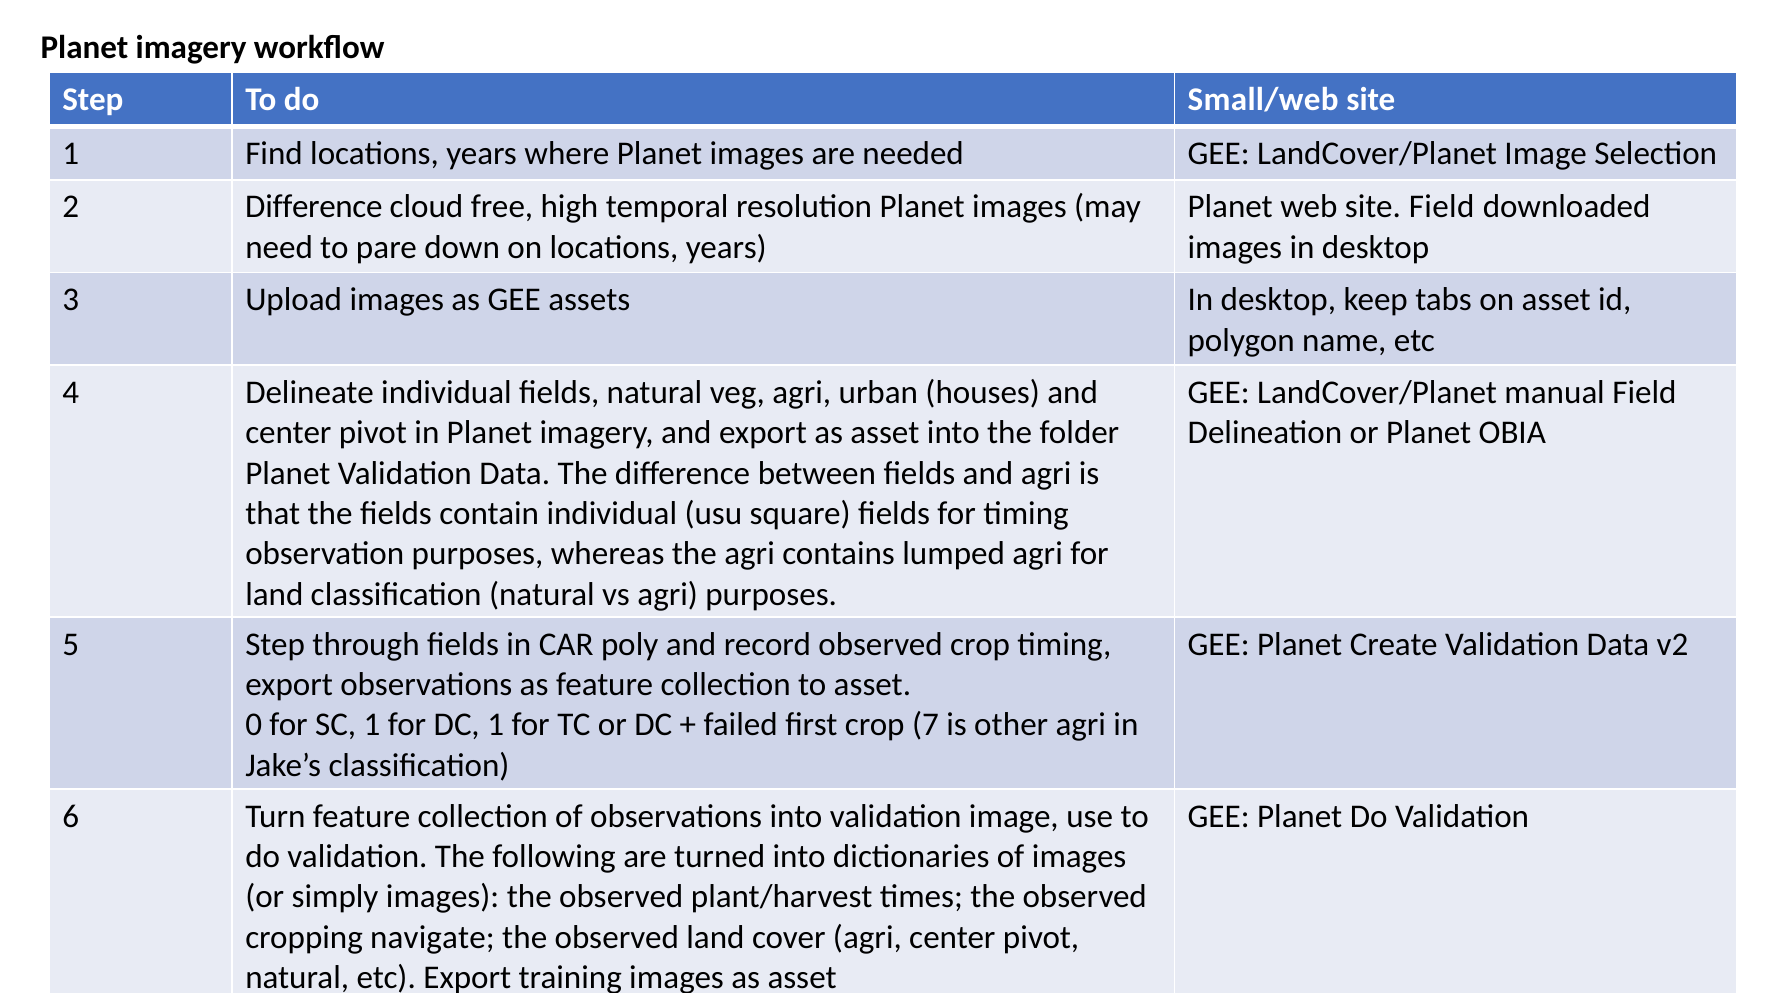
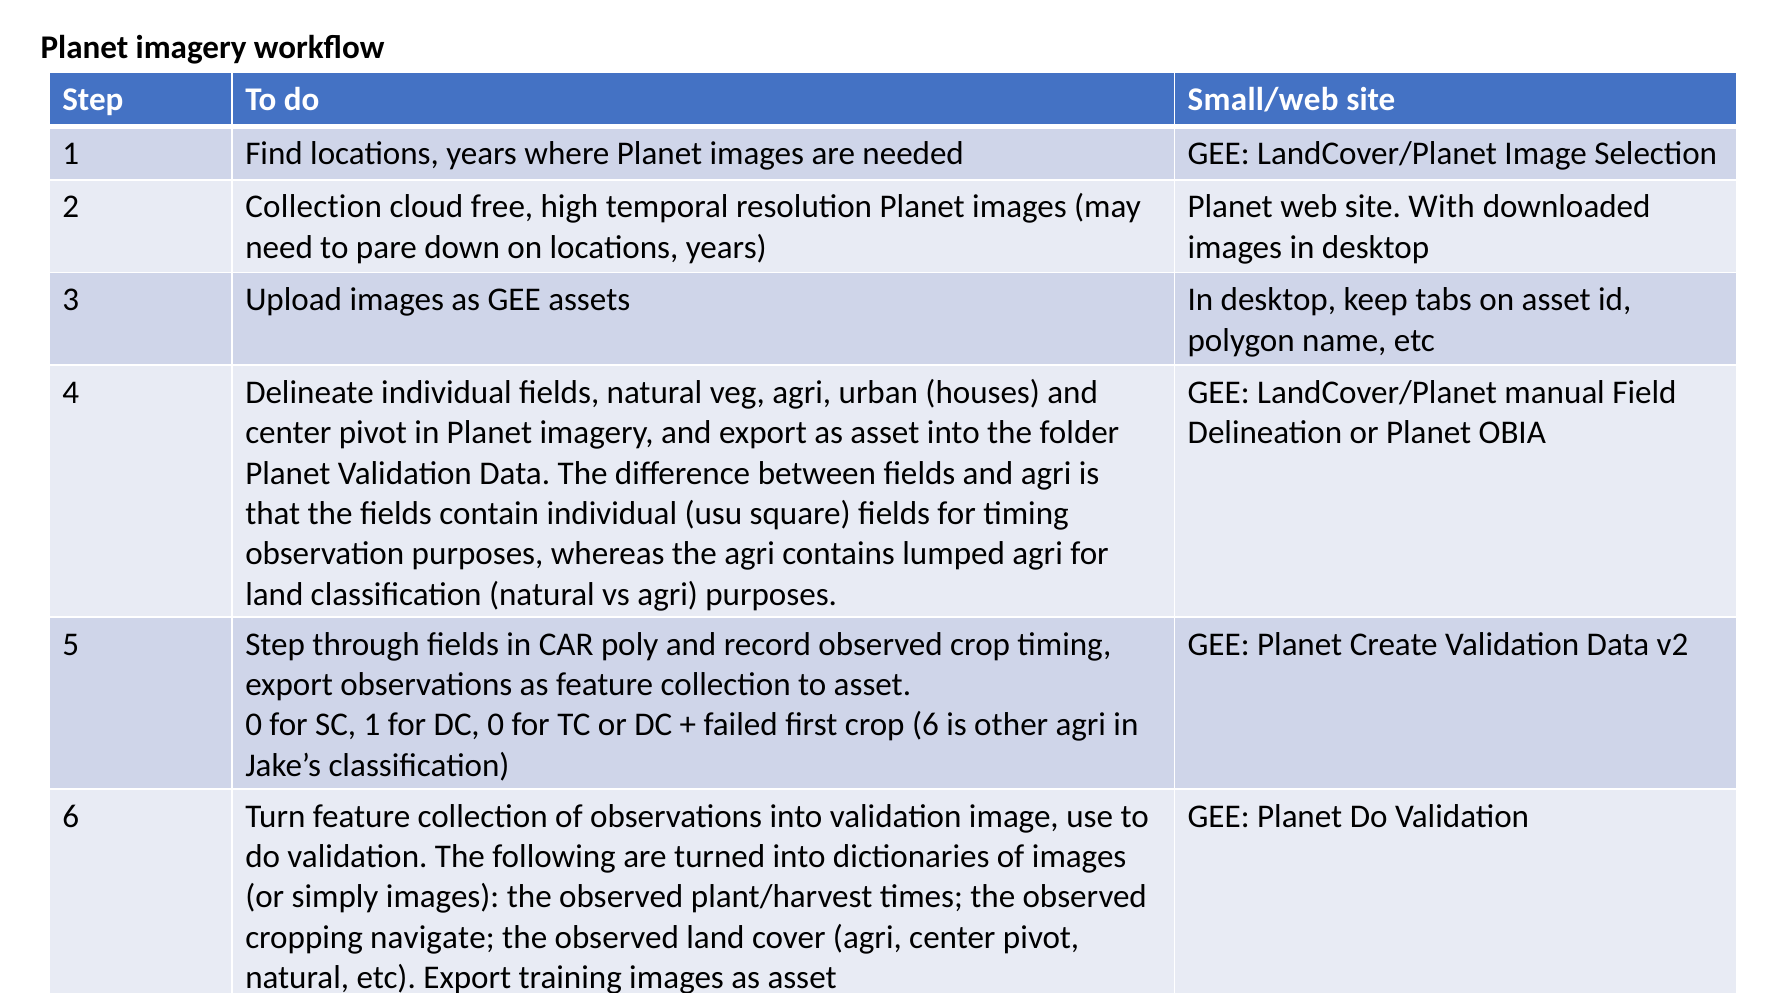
2 Difference: Difference -> Collection
site Field: Field -> With
DC 1: 1 -> 0
crop 7: 7 -> 6
